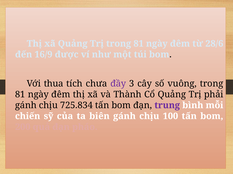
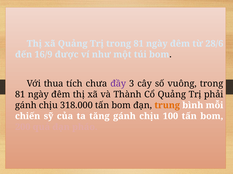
725.834: 725.834 -> 318.000
trung colour: purple -> orange
biên: biên -> tăng
